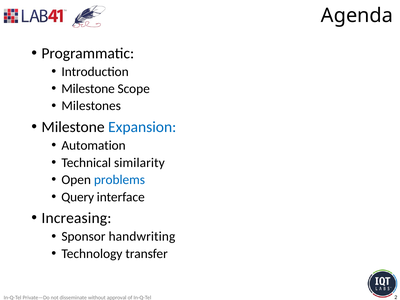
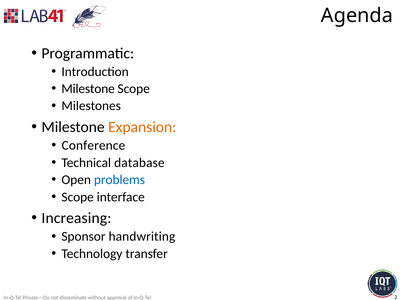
Expansion colour: blue -> orange
Automation: Automation -> Conference
similarity: similarity -> database
Query at (78, 197): Query -> Scope
